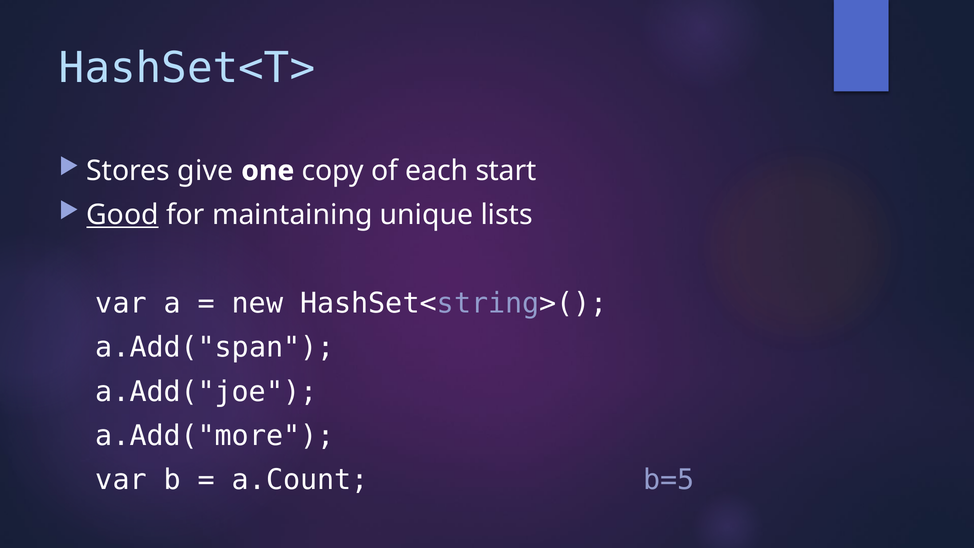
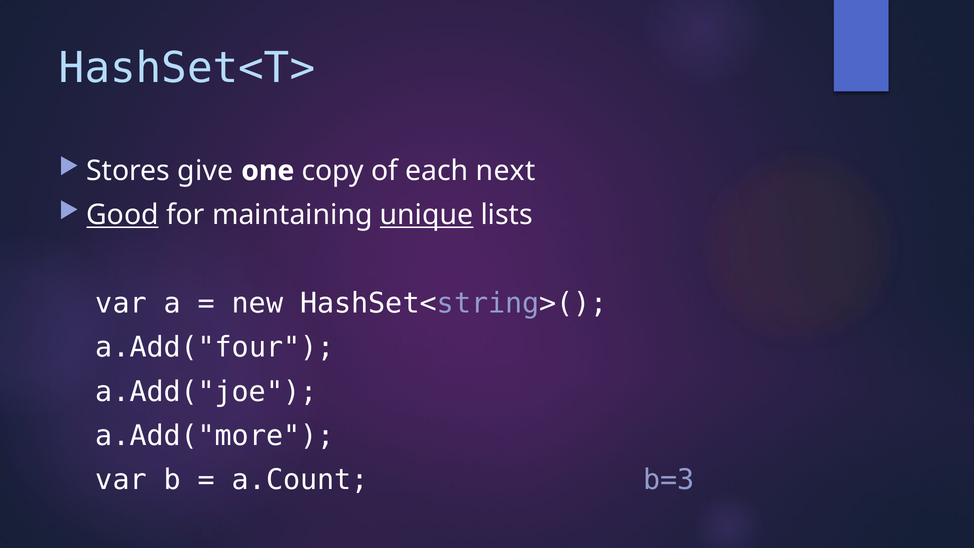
start: start -> next
unique underline: none -> present
a.Add("span: a.Add("span -> a.Add("four
b=5: b=5 -> b=3
